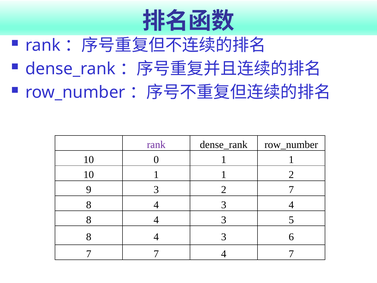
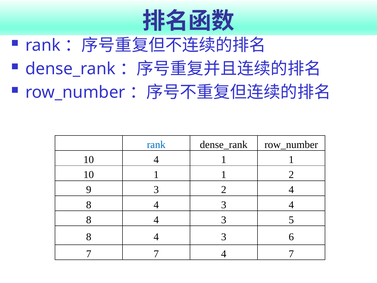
rank at (156, 144) colour: purple -> blue
10 0: 0 -> 4
2 7: 7 -> 4
